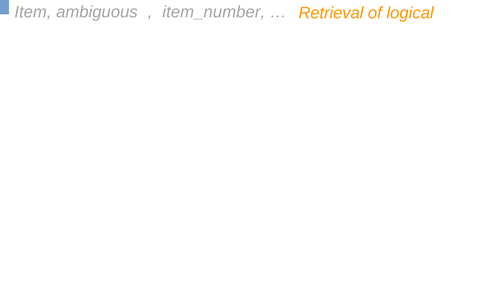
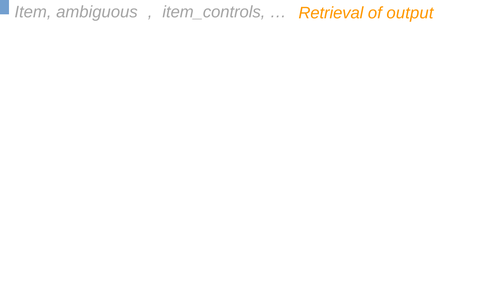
item_number: item_number -> item_controls
logical: logical -> output
